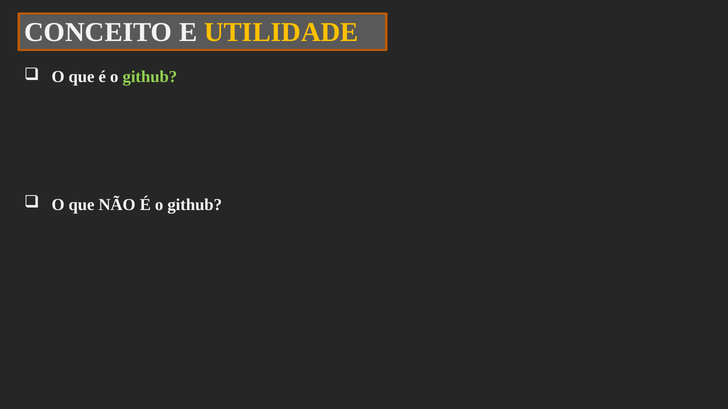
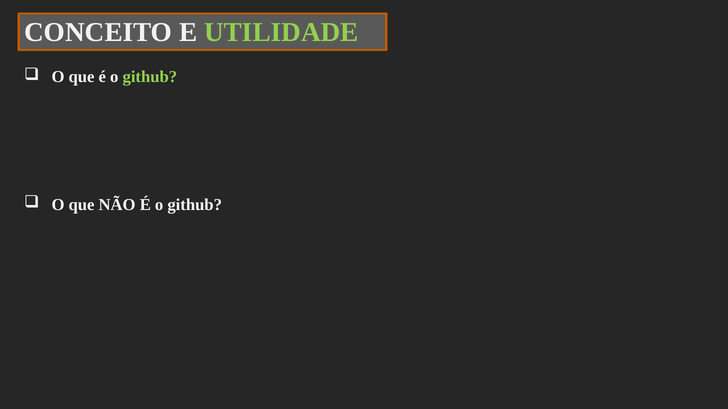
UTILIDADE colour: yellow -> light green
